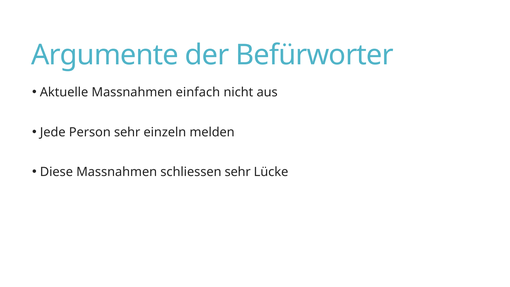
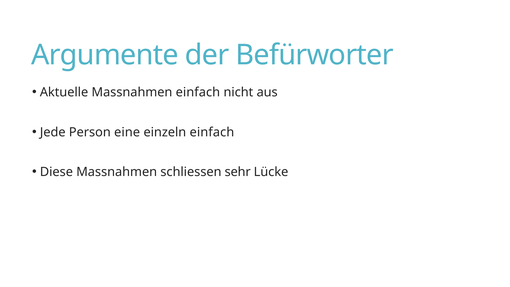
Person sehr: sehr -> eine
einzeln melden: melden -> einfach
